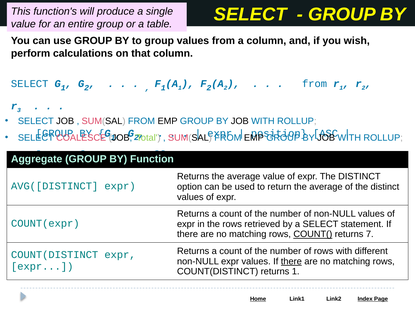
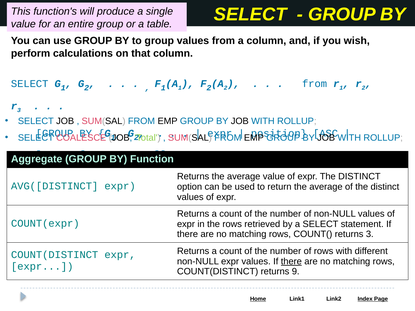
COUNT( underline: present -> none
returns 7: 7 -> 3
returns 1: 1 -> 9
